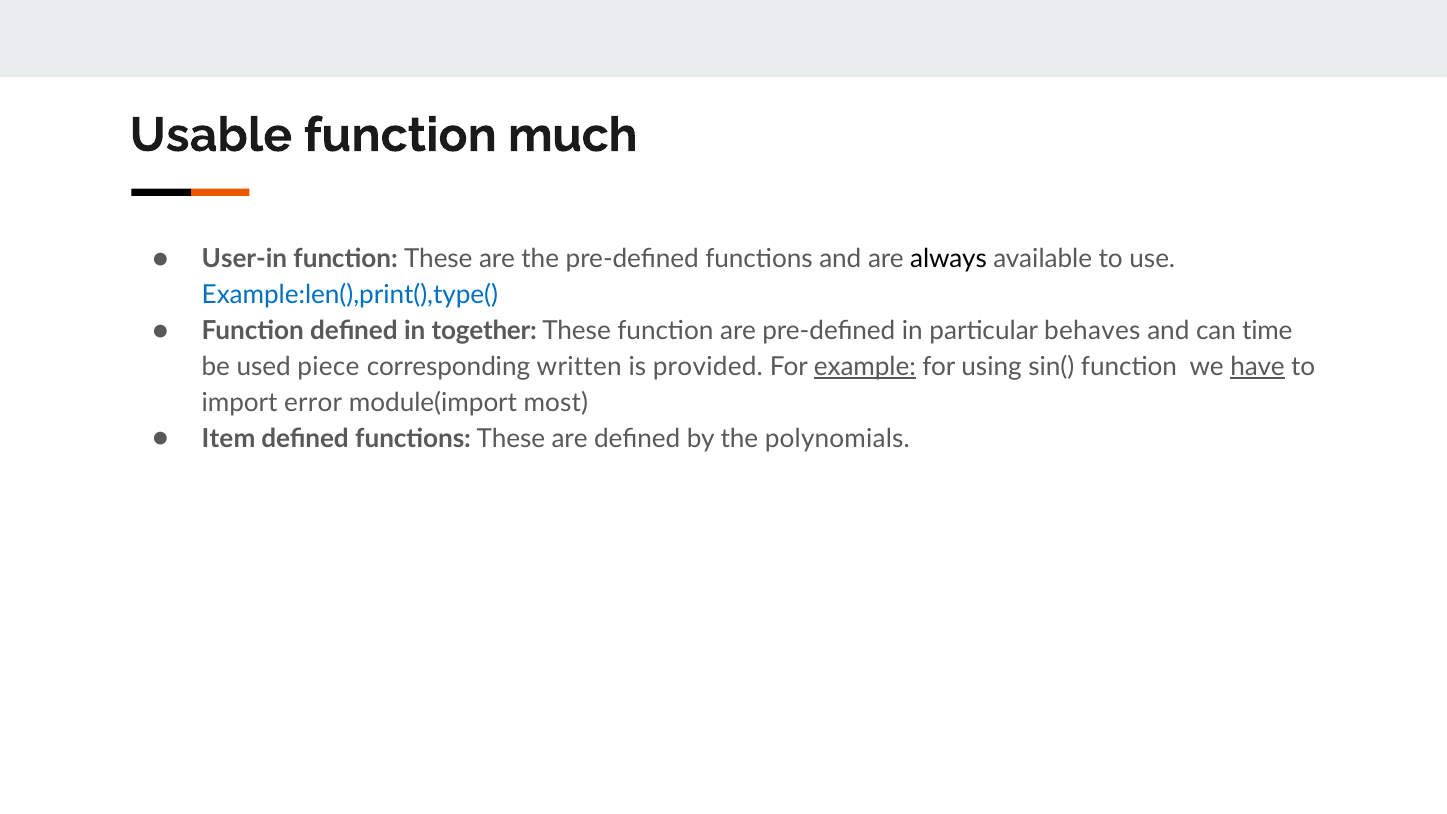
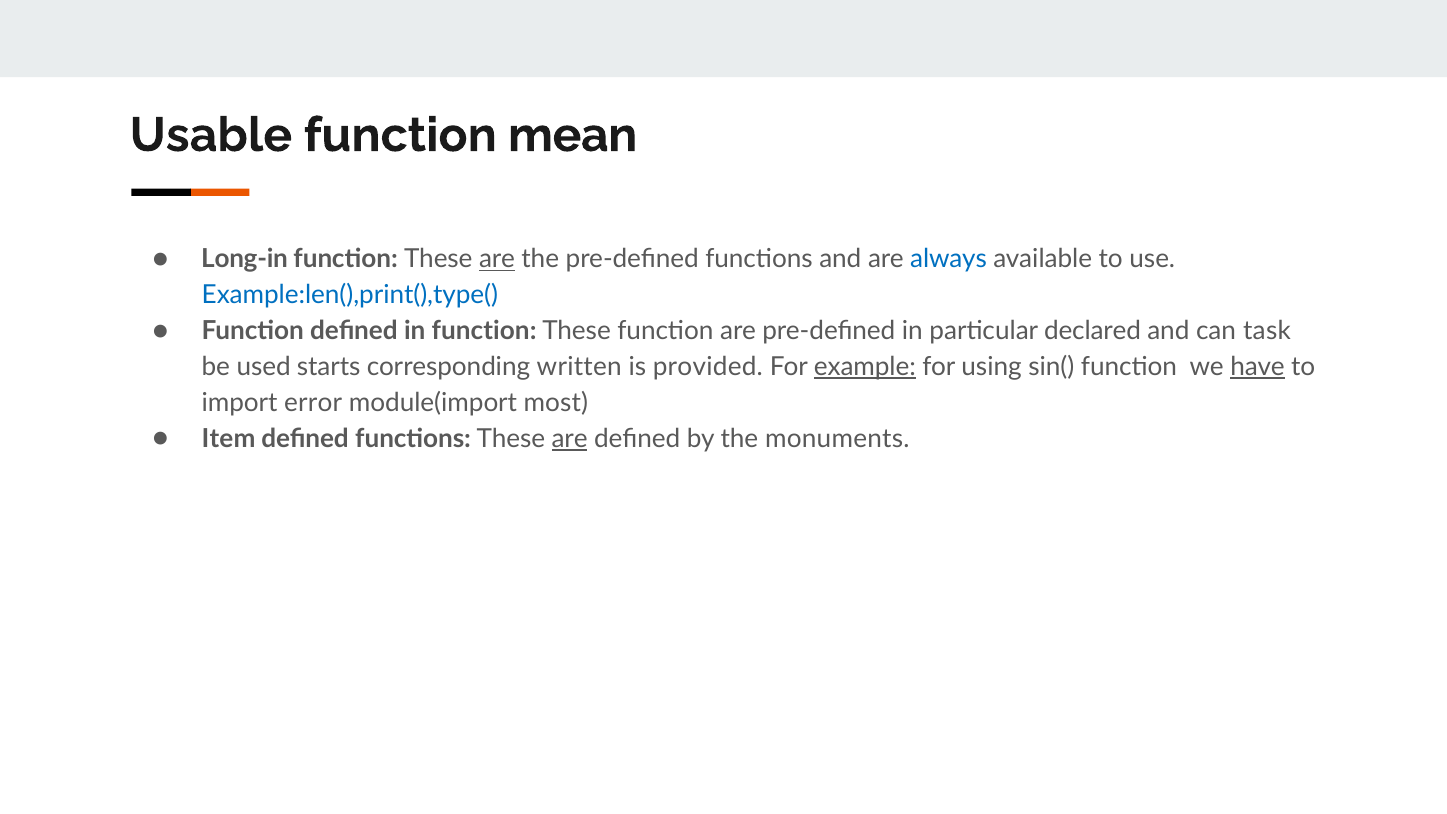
much: much -> mean
User-in: User-in -> Long-in
are at (497, 259) underline: none -> present
always colour: black -> blue
in together: together -> function
behaves: behaves -> declared
time: time -> task
piece: piece -> starts
are at (570, 439) underline: none -> present
polynomials: polynomials -> monuments
